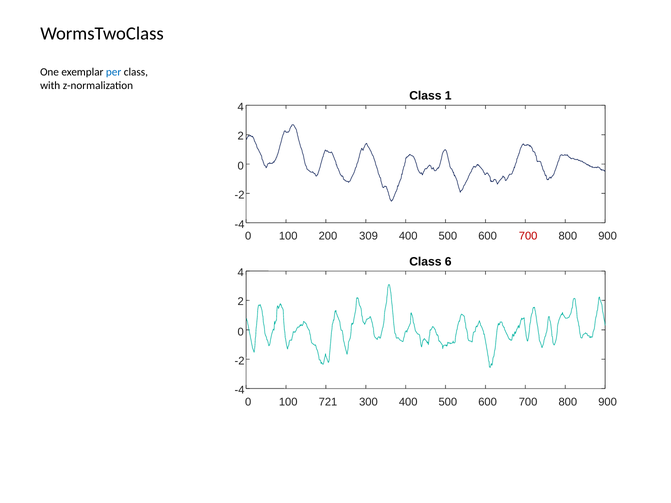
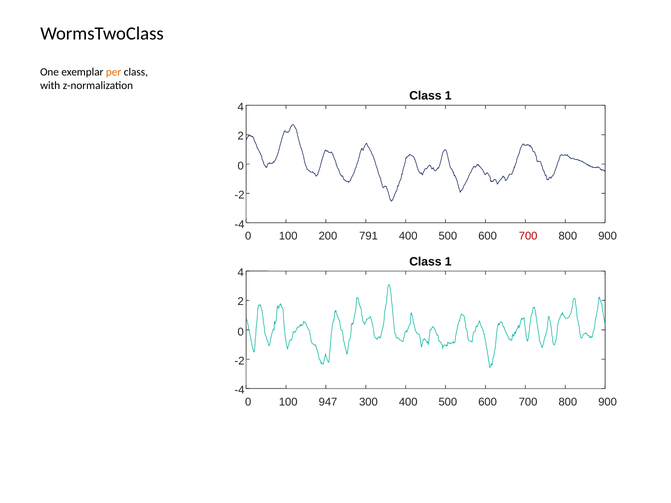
per colour: blue -> orange
309: 309 -> 791
6 at (448, 262): 6 -> 1
721: 721 -> 947
